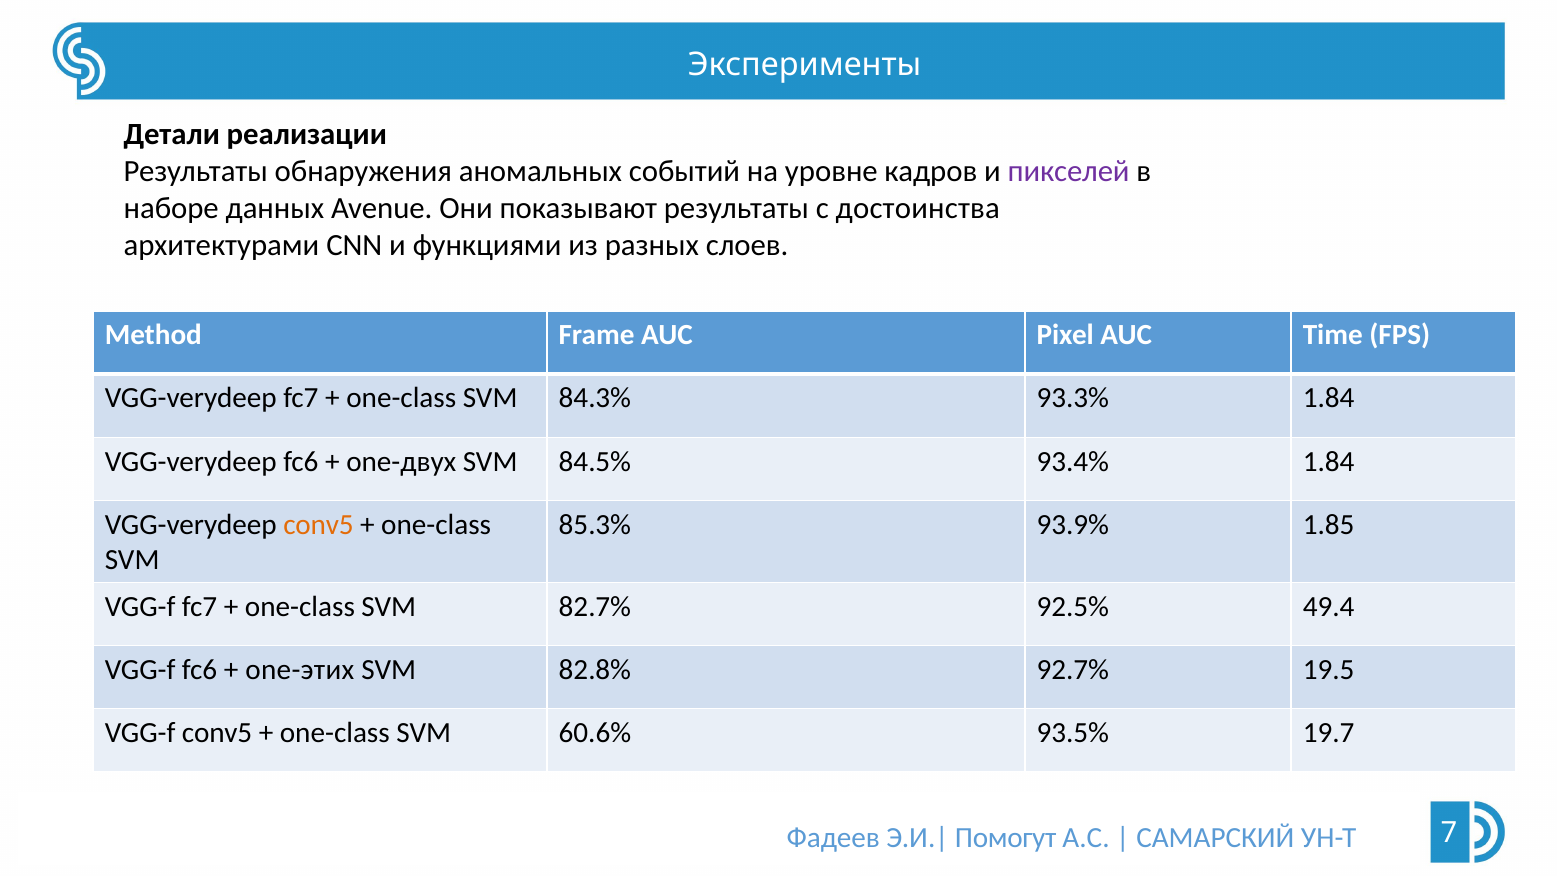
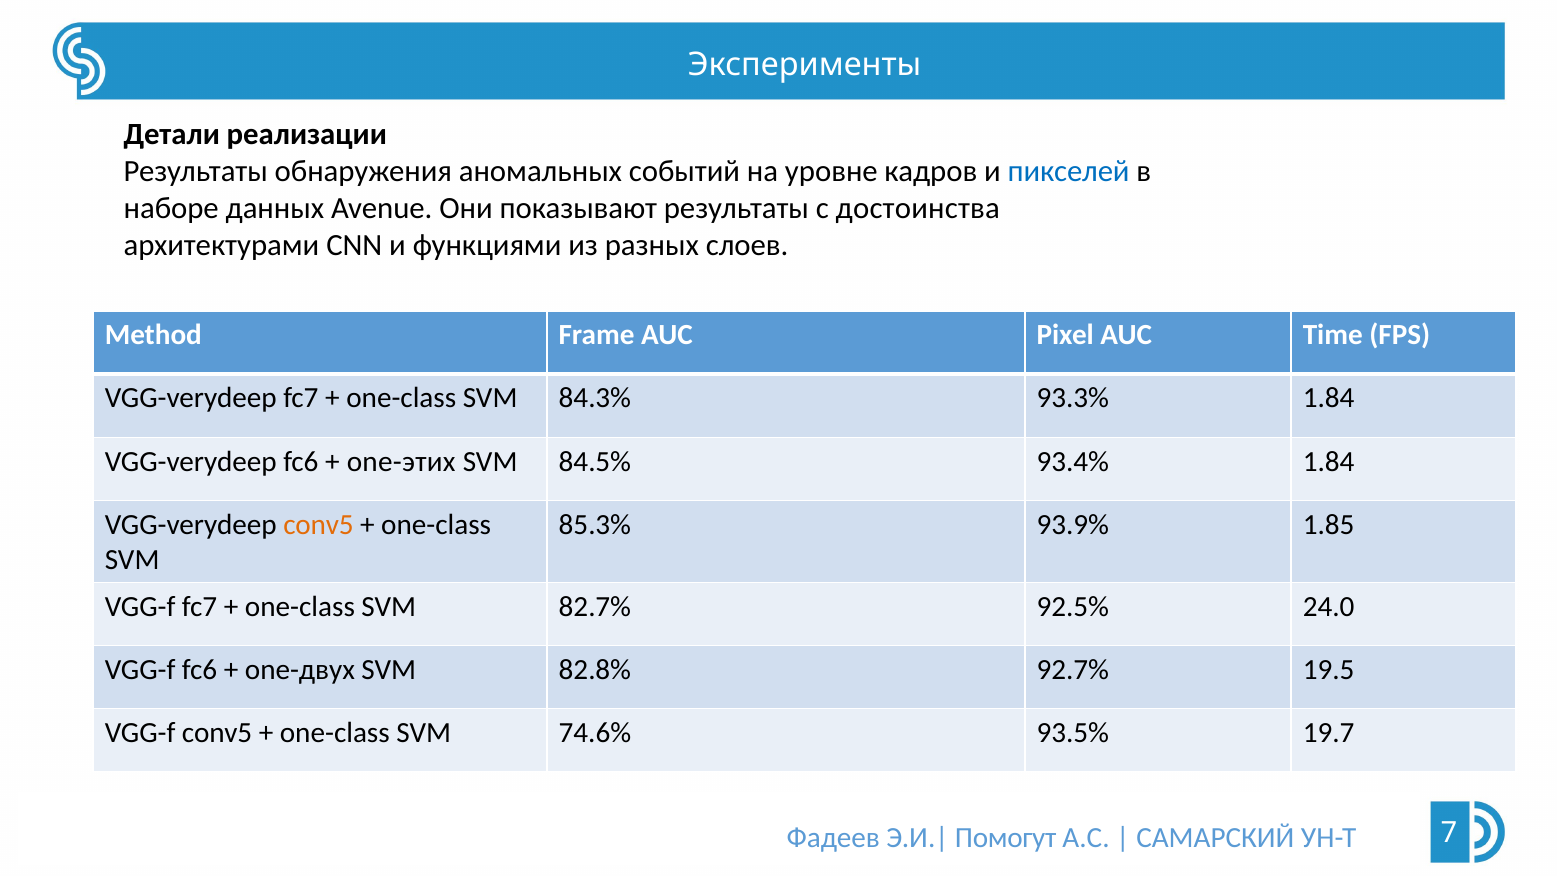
пикселей colour: purple -> blue
one-двух: one-двух -> one-этих
49.4: 49.4 -> 24.0
one-этих: one-этих -> one-двух
60.6%: 60.6% -> 74.6%
